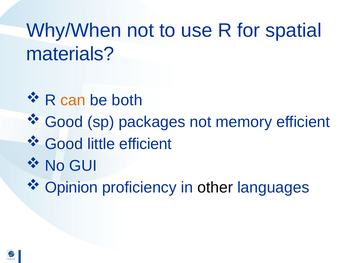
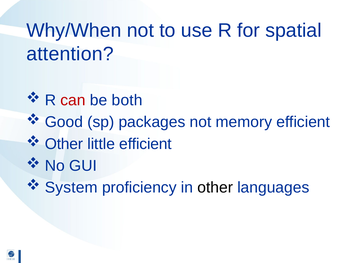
materials: materials -> attention
can colour: orange -> red
Good at (64, 144): Good -> Other
Opinion: Opinion -> System
